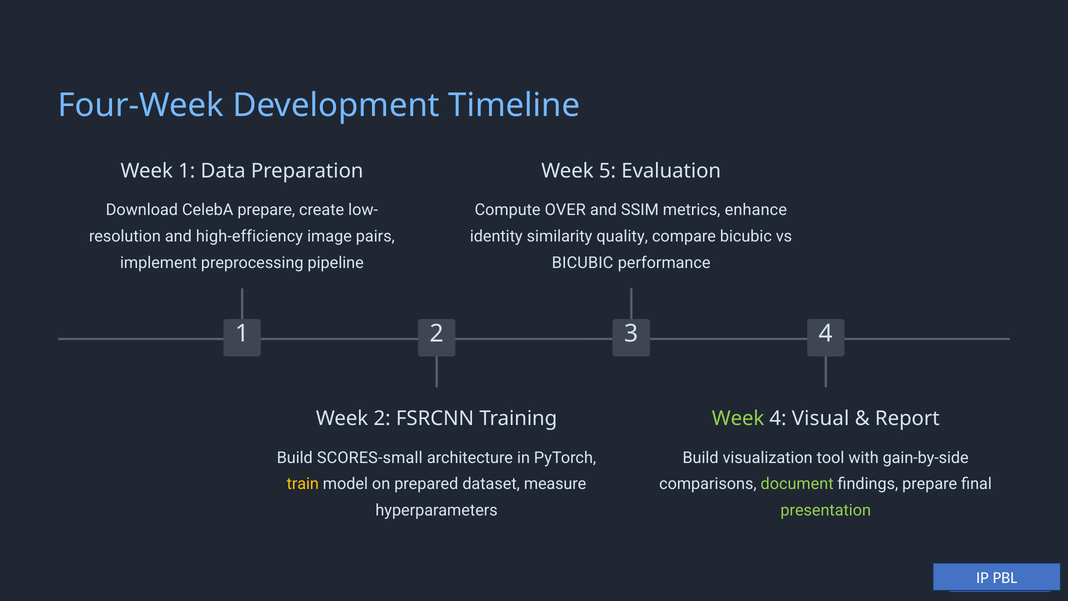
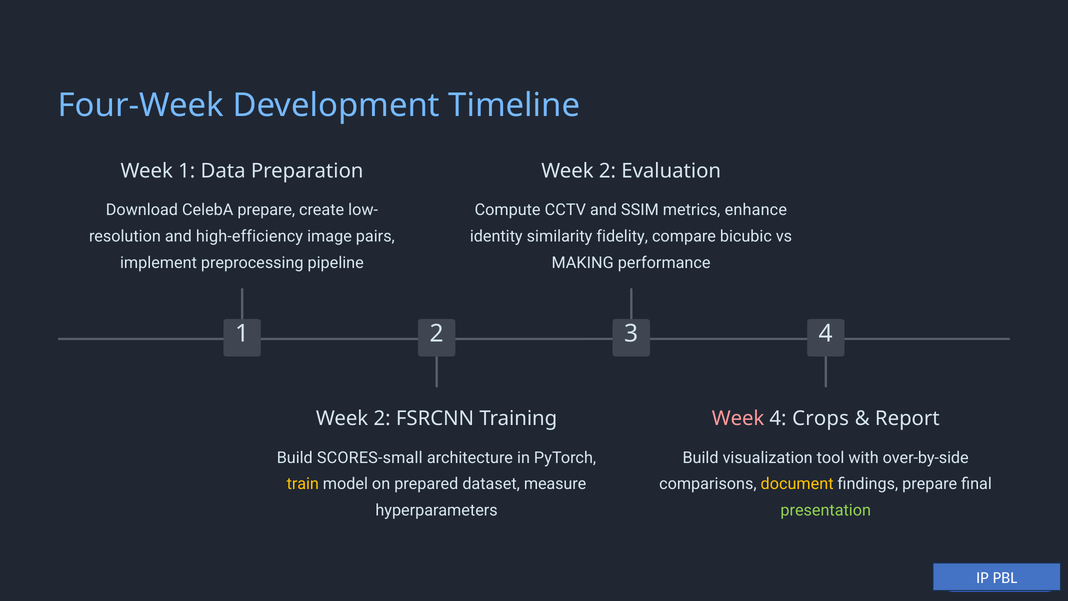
5 at (608, 171): 5 -> 2
OVER: OVER -> CCTV
quality: quality -> fidelity
BICUBIC at (583, 263): BICUBIC -> MAKING
Week at (738, 419) colour: light green -> pink
Visual: Visual -> Crops
gain-by-side: gain-by-side -> over-by-side
document colour: light green -> yellow
